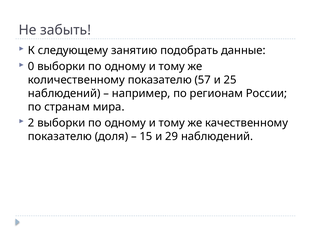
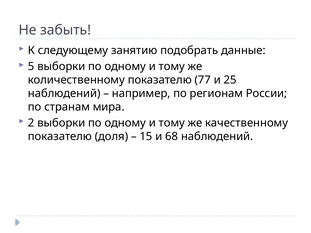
0: 0 -> 5
57: 57 -> 77
29: 29 -> 68
